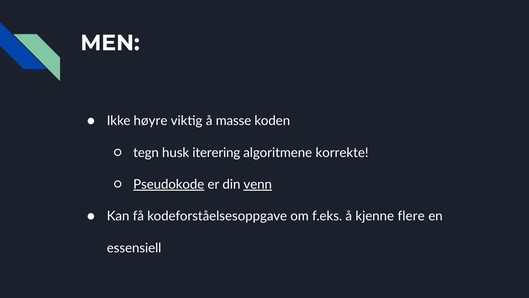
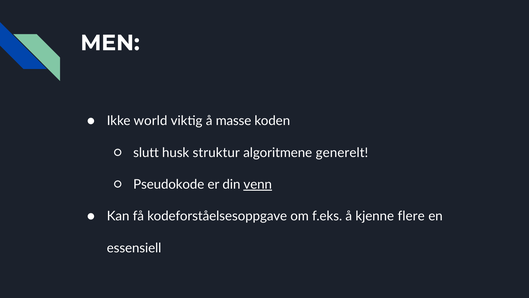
høyre: høyre -> world
tegn: tegn -> slutt
iterering: iterering -> struktur
korrekte: korrekte -> generelt
Pseudokode underline: present -> none
